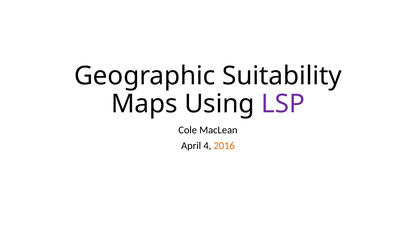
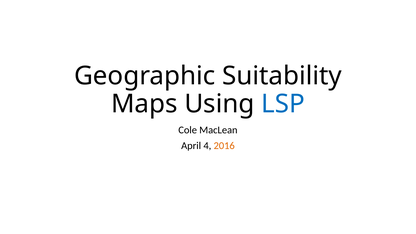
LSP colour: purple -> blue
